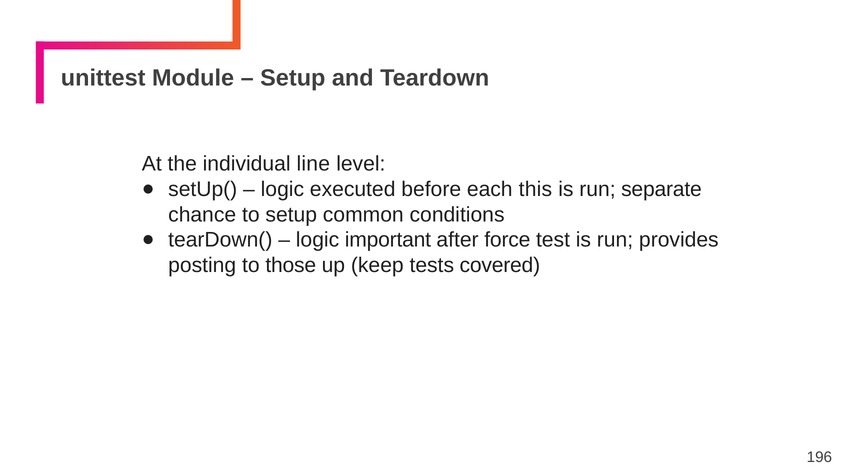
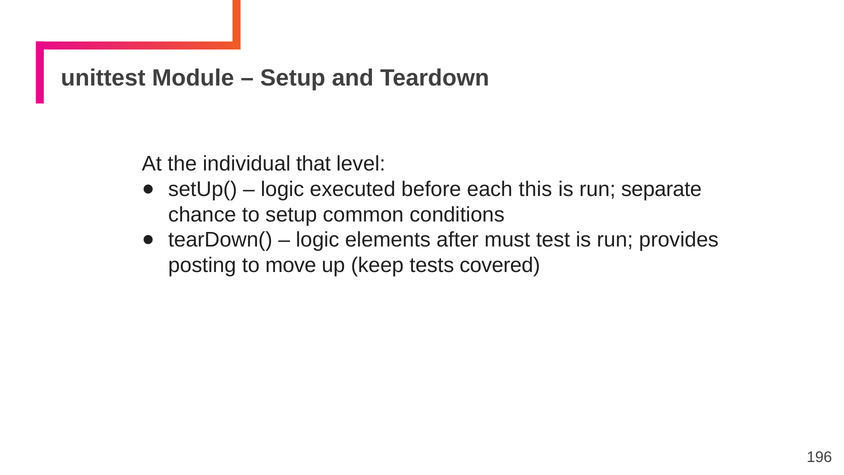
line: line -> that
important: important -> elements
force: force -> must
those: those -> move
